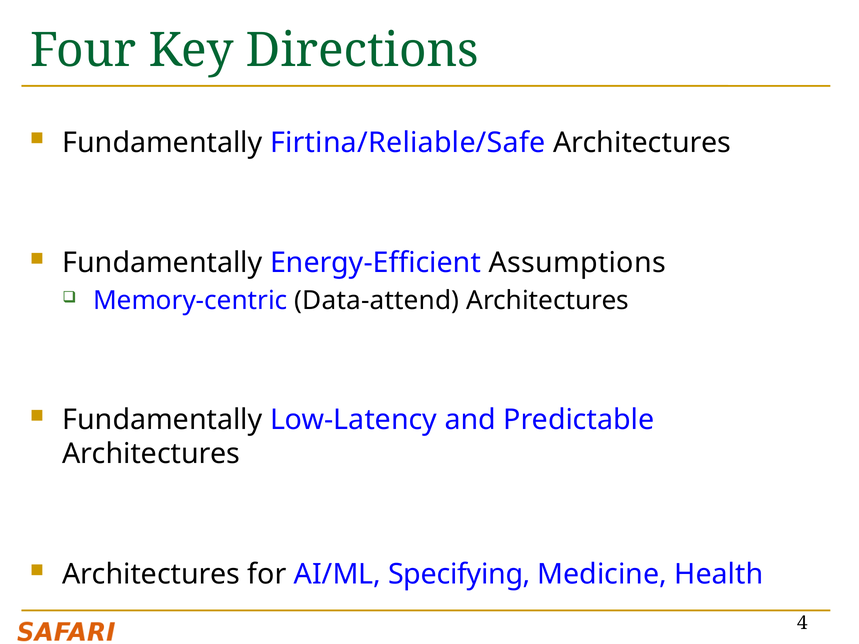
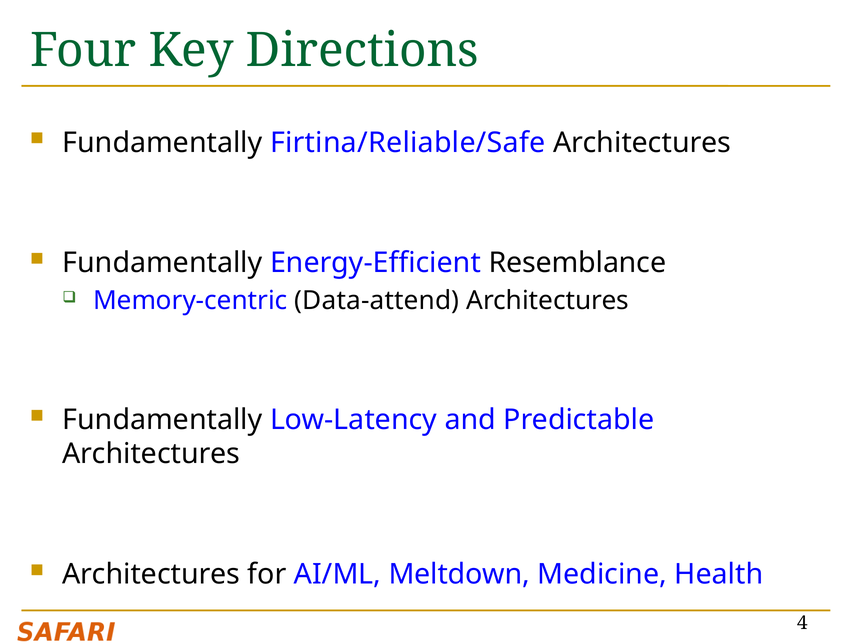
Assumptions: Assumptions -> Resemblance
Specifying: Specifying -> Meltdown
